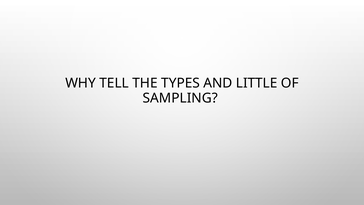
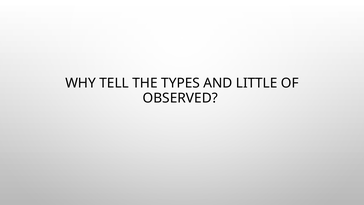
SAMPLING: SAMPLING -> OBSERVED
